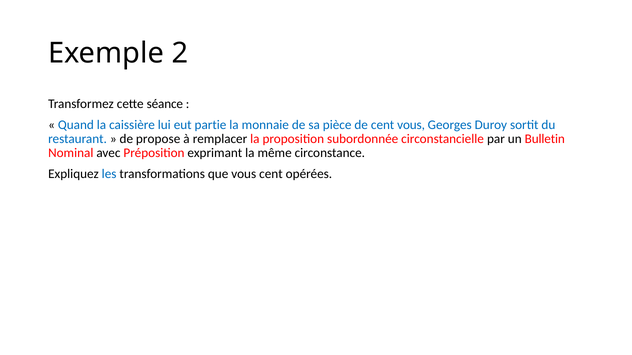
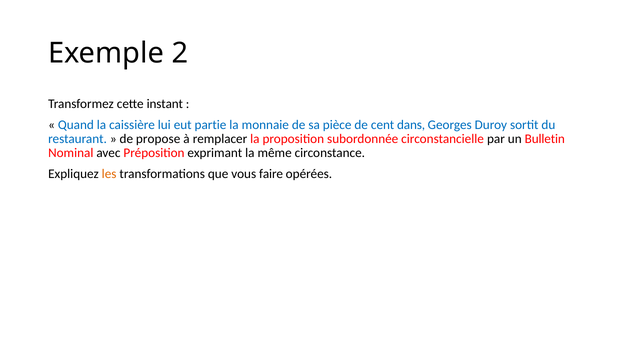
séance: séance -> instant
cent vous: vous -> dans
les colour: blue -> orange
vous cent: cent -> faire
